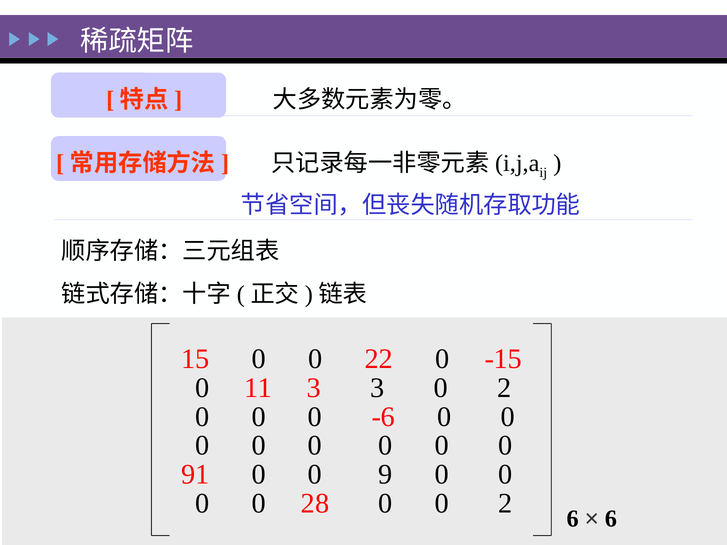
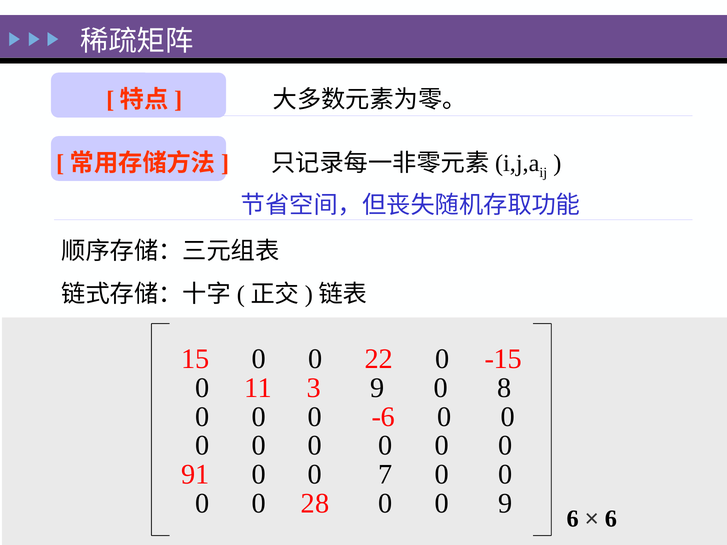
3 3: 3 -> 9
2 at (504, 388): 2 -> 8
9: 9 -> 7
0 0 2: 2 -> 9
